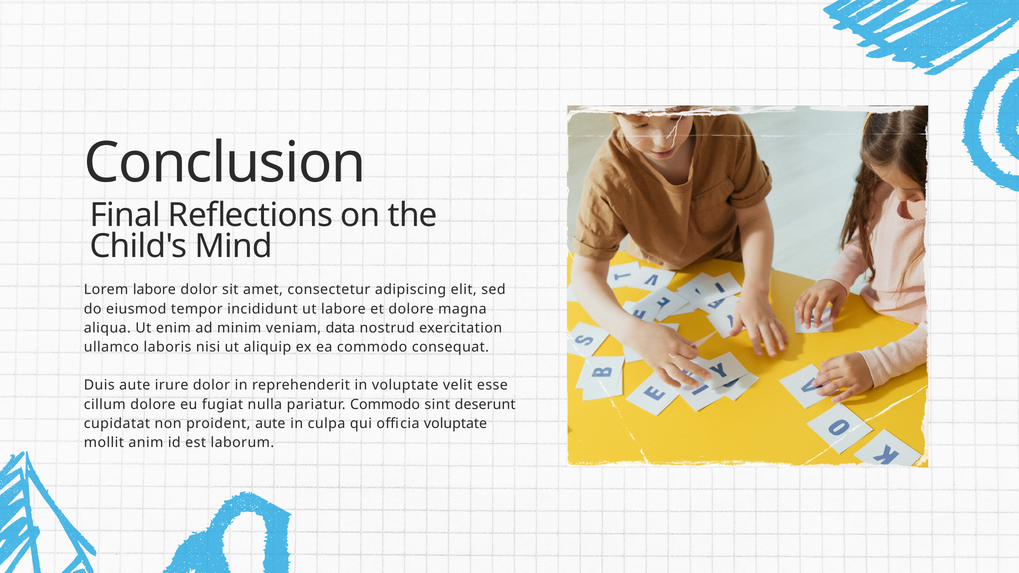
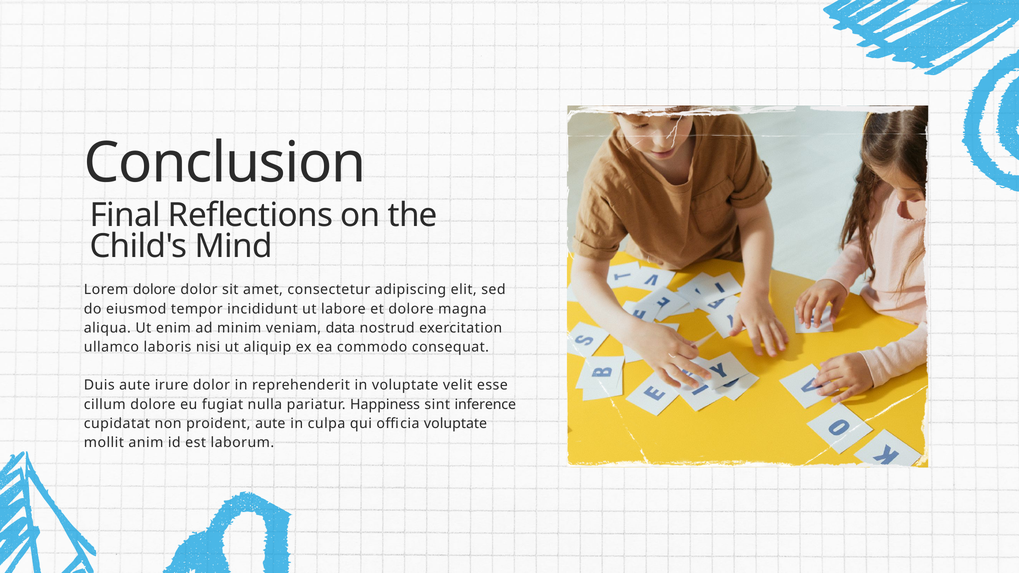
Lorem labore: labore -> dolore
pariatur Commodo: Commodo -> Happiness
deserunt: deserunt -> inference
